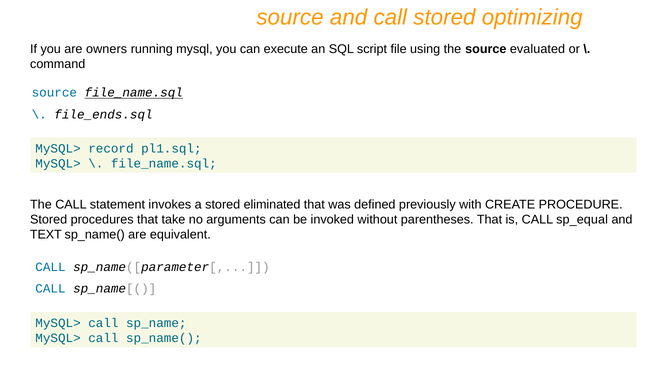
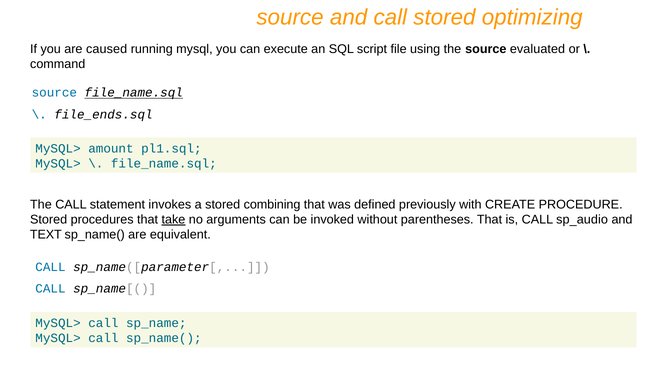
owners: owners -> caused
record: record -> amount
eliminated: eliminated -> combining
take underline: none -> present
sp_equal: sp_equal -> sp_audio
